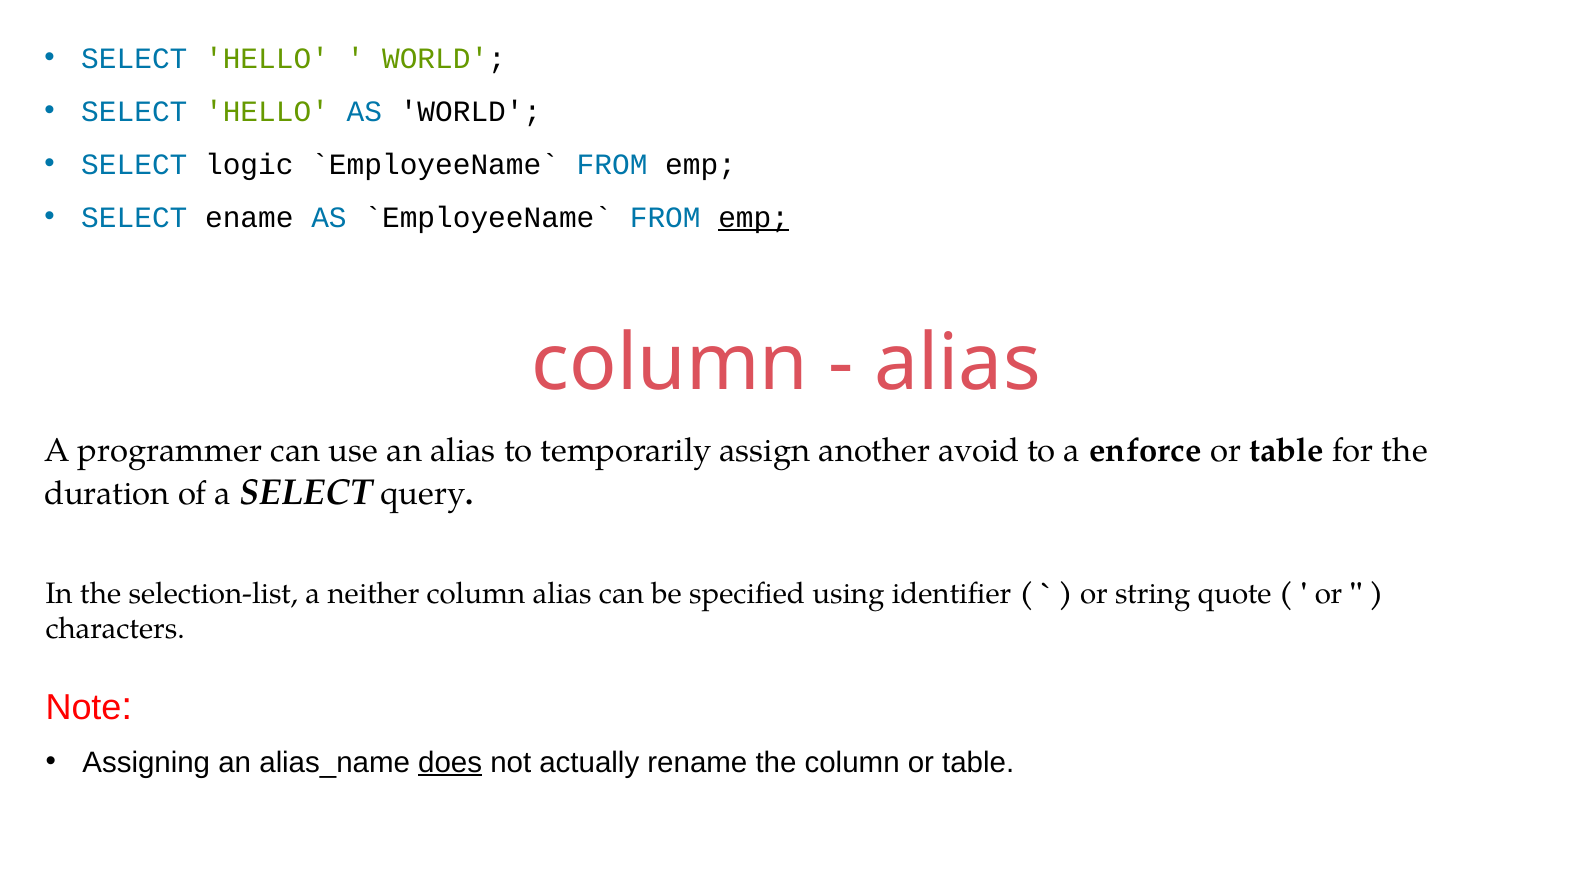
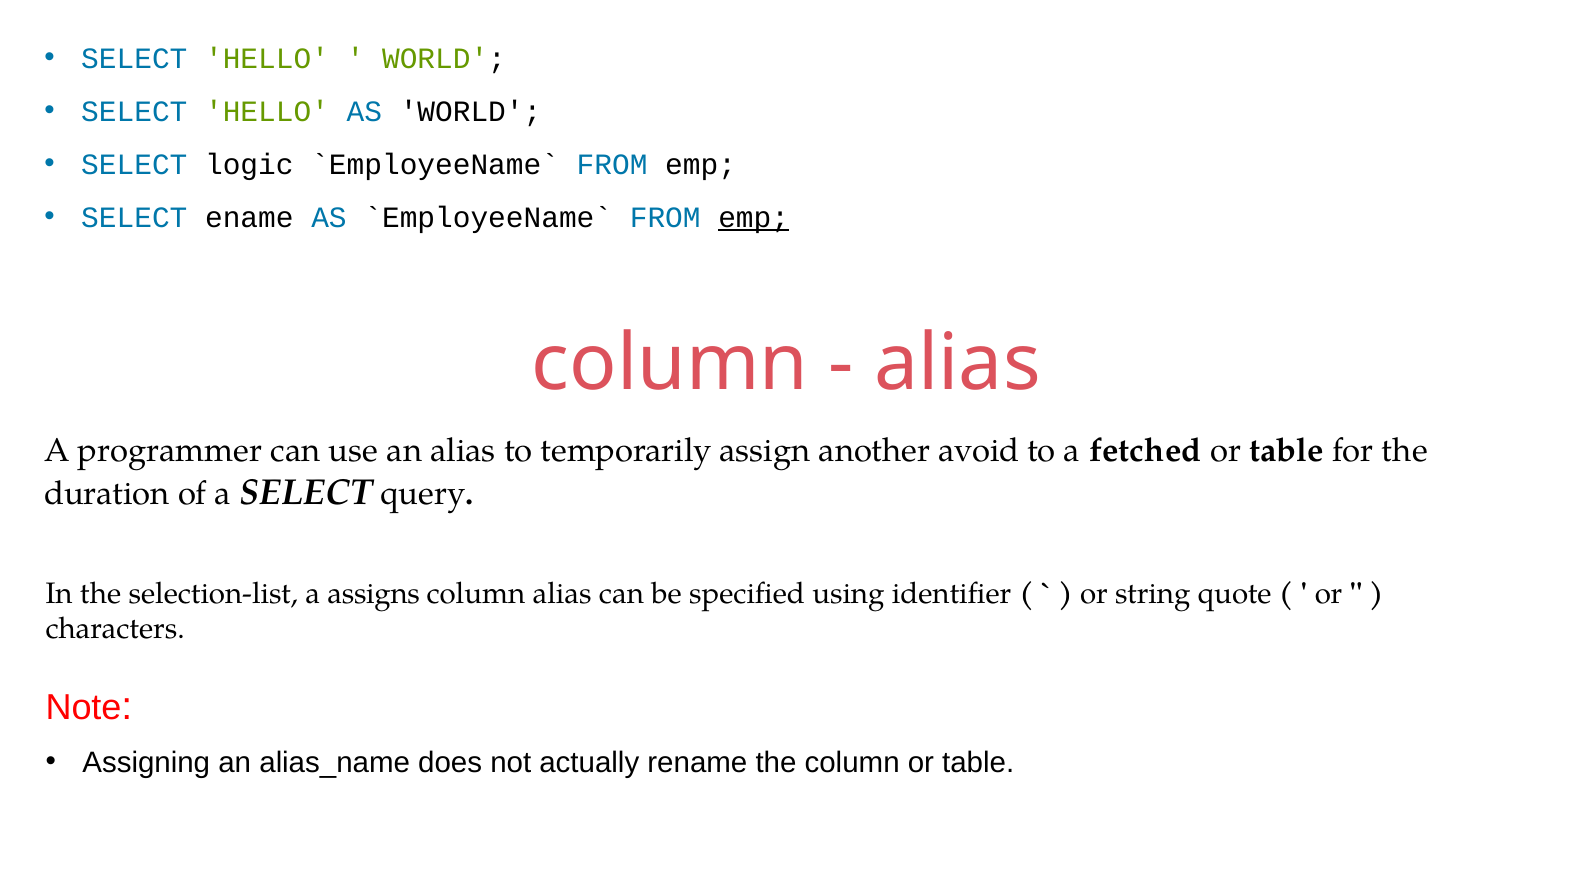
enforce: enforce -> fetched
neither: neither -> assigns
does underline: present -> none
